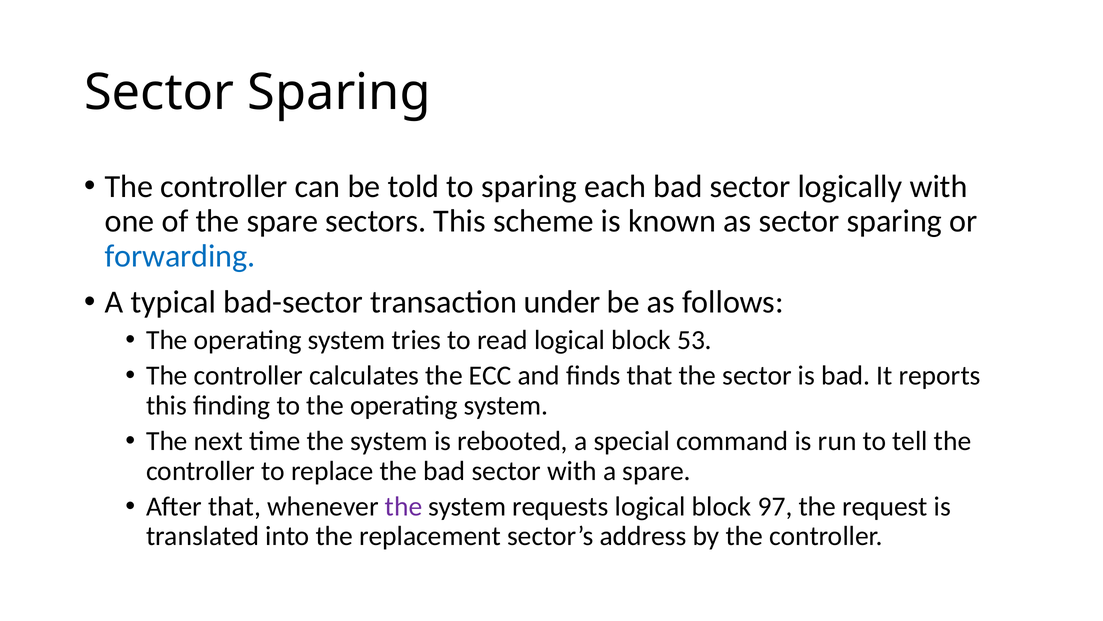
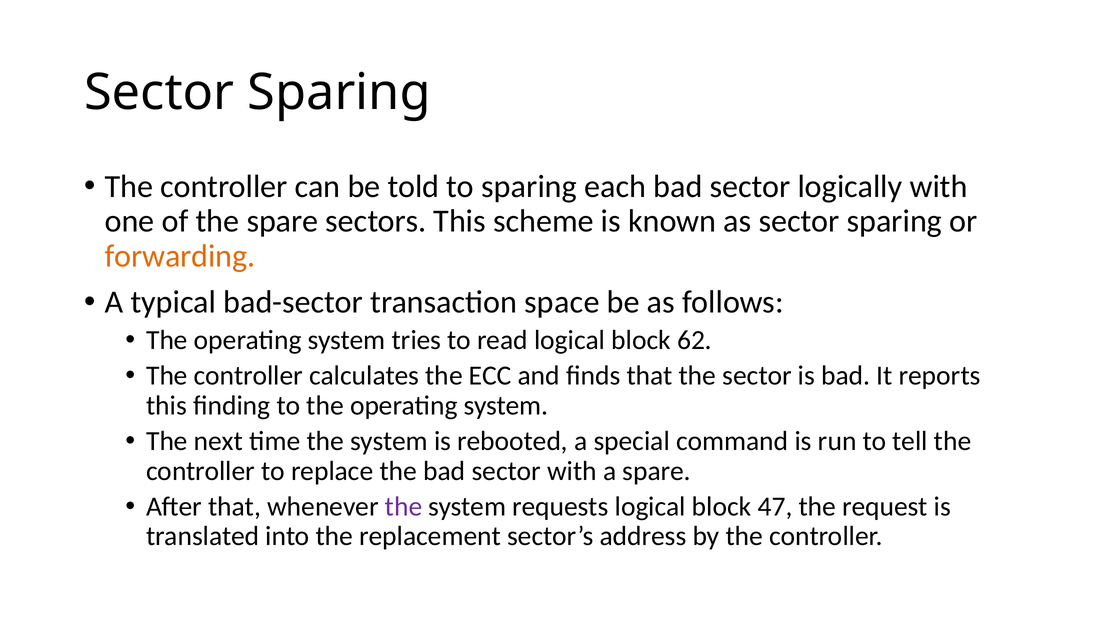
forwarding colour: blue -> orange
under: under -> space
53: 53 -> 62
97: 97 -> 47
